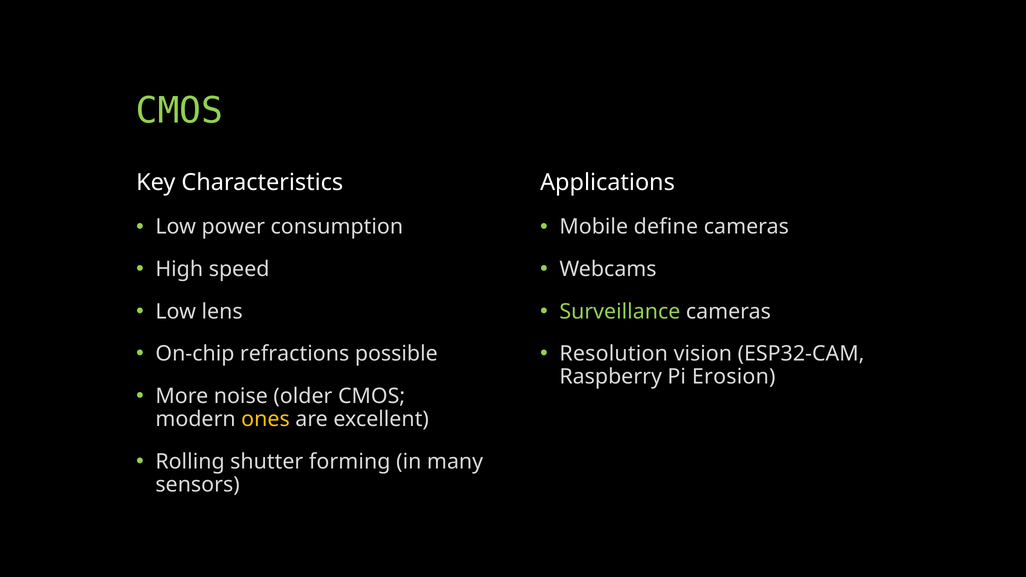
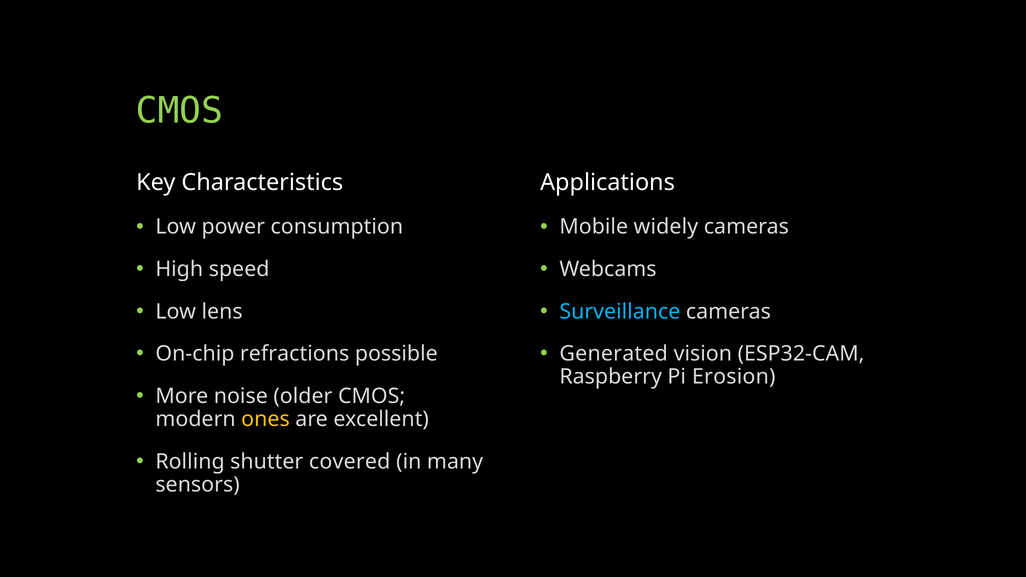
define: define -> widely
Surveillance colour: light green -> light blue
Resolution: Resolution -> Generated
forming: forming -> covered
